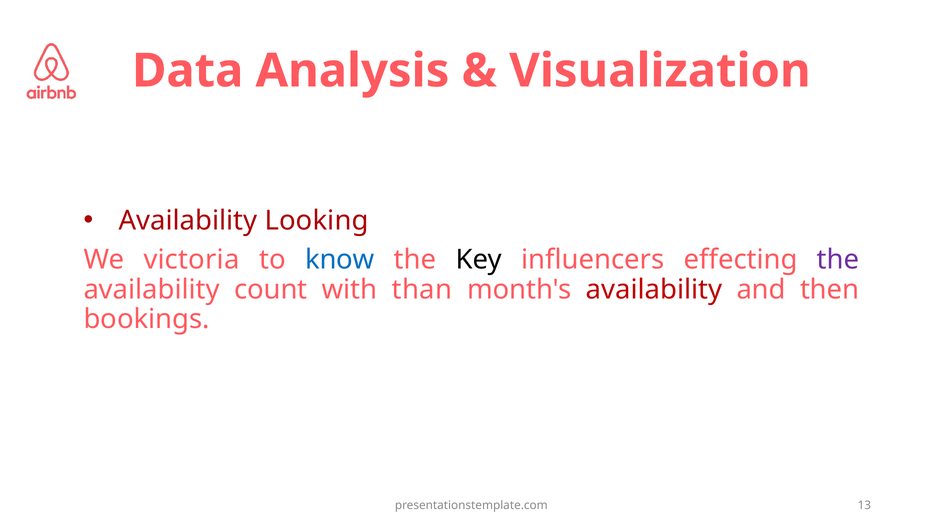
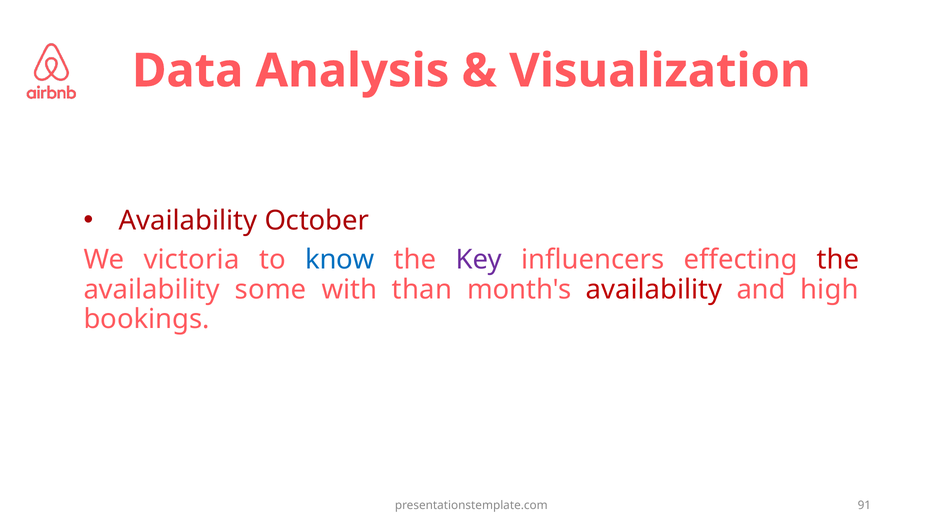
Looking: Looking -> October
Key colour: black -> purple
the at (838, 260) colour: purple -> red
count: count -> some
then: then -> high
13: 13 -> 91
